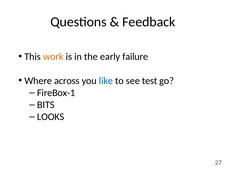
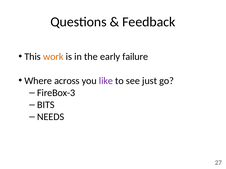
like colour: blue -> purple
test: test -> just
FireBox-1: FireBox-1 -> FireBox-3
LOOKS: LOOKS -> NEEDS
